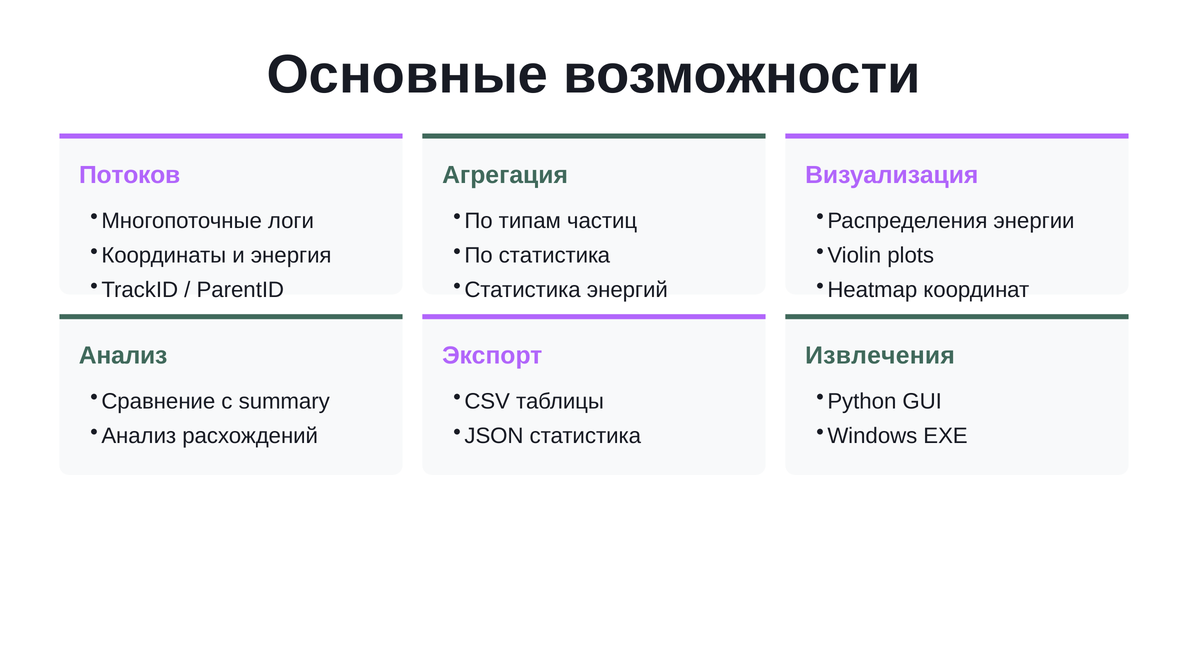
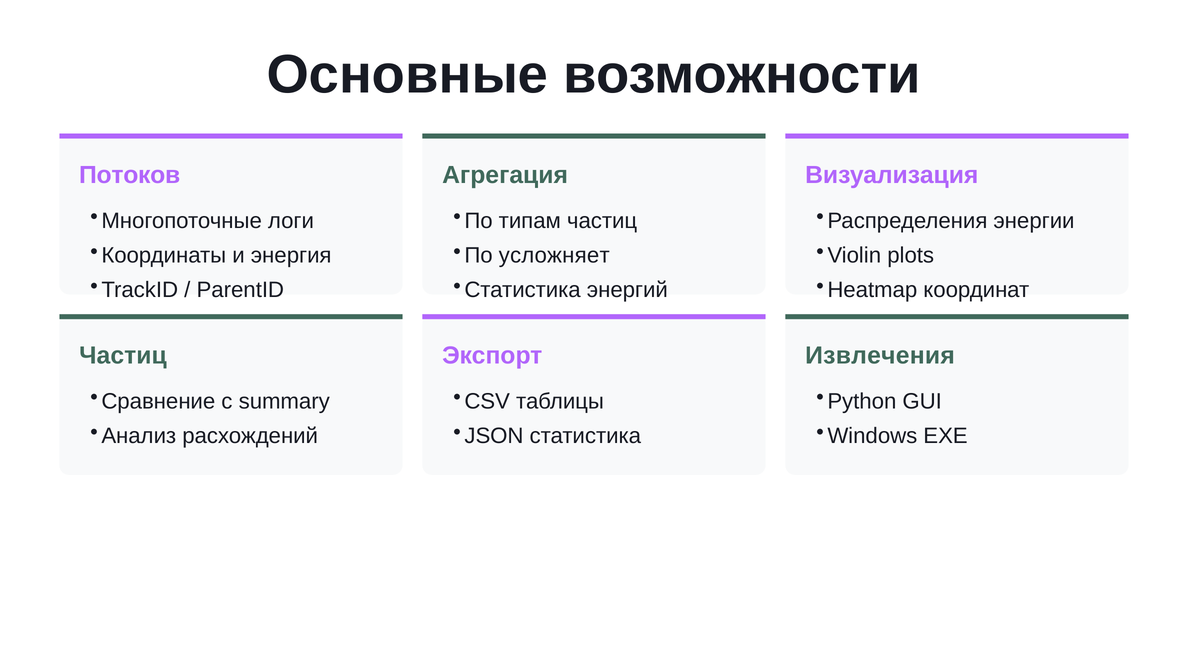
По статистика: статистика -> усложняет
Анализ at (123, 356): Анализ -> Частиц
